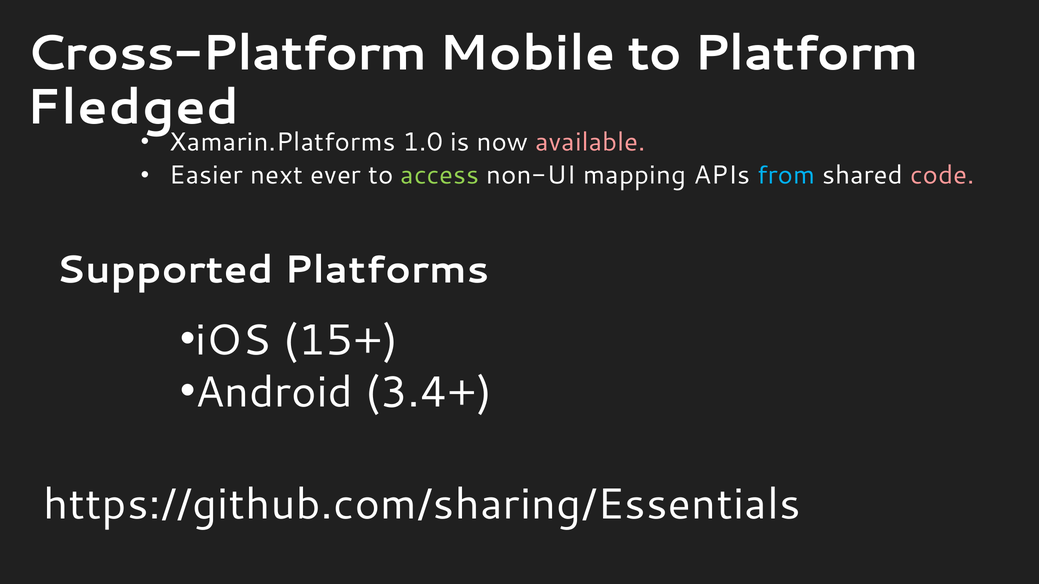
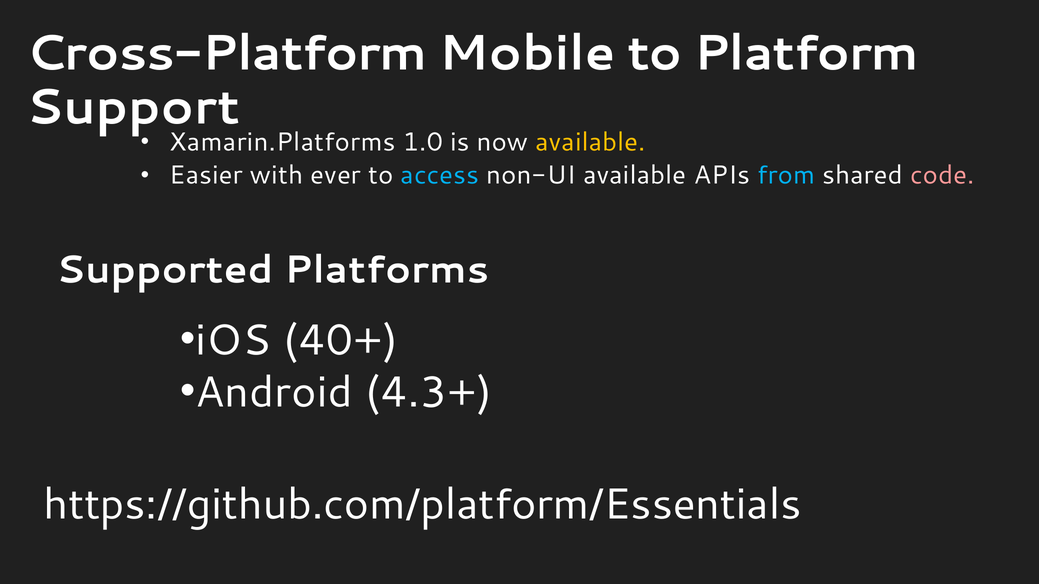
Fledged: Fledged -> Support
available at (591, 142) colour: pink -> yellow
next: next -> with
access colour: light green -> light blue
non-UI mapping: mapping -> available
15+: 15+ -> 40+
3.4+: 3.4+ -> 4.3+
https://github.com/sharing/Essentials: https://github.com/sharing/Essentials -> https://github.com/platform/Essentials
